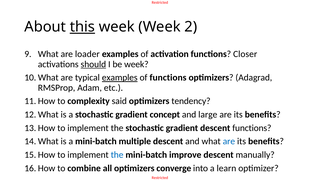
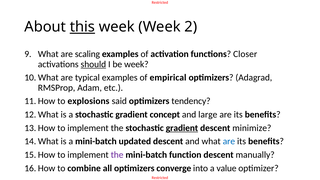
loader: loader -> scaling
examples at (120, 78) underline: present -> none
of functions: functions -> empirical
complexity: complexity -> explosions
gradient at (182, 128) underline: none -> present
descent functions: functions -> minimize
multiple: multiple -> updated
the at (117, 155) colour: blue -> purple
improve: improve -> function
learn: learn -> value
